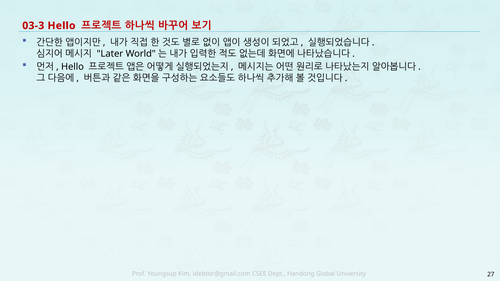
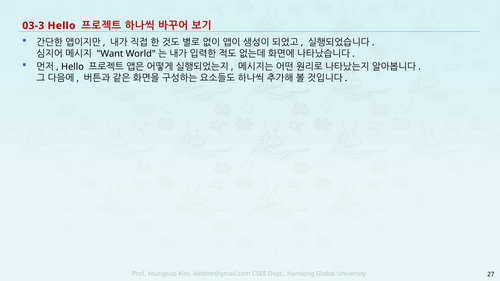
Later: Later -> Want
